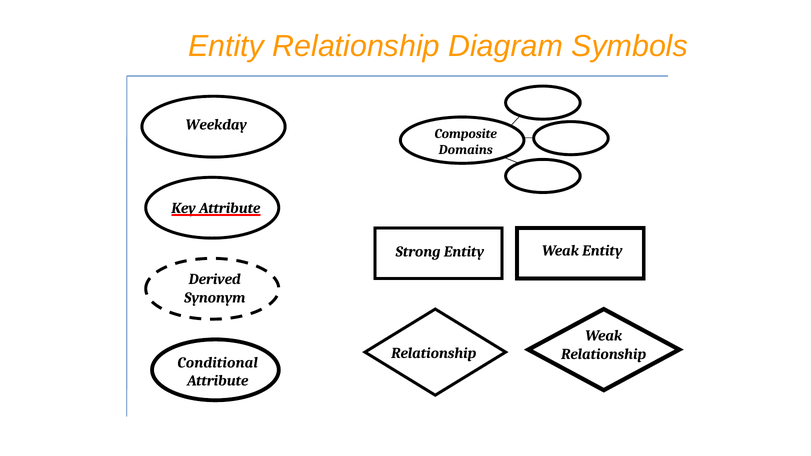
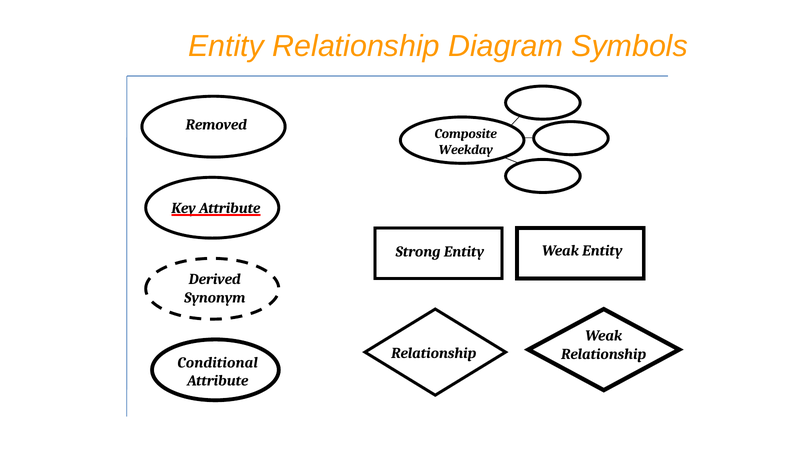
Weekday: Weekday -> Removed
Domains: Domains -> Weekday
